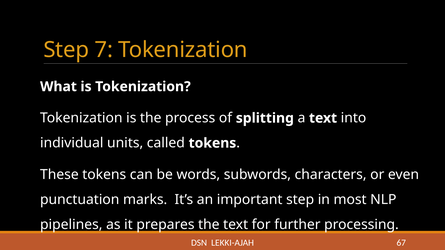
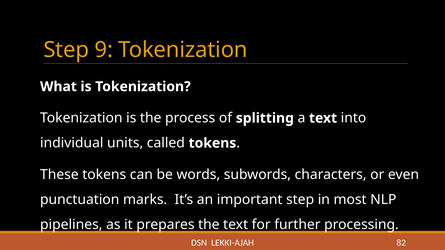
7: 7 -> 9
67: 67 -> 82
